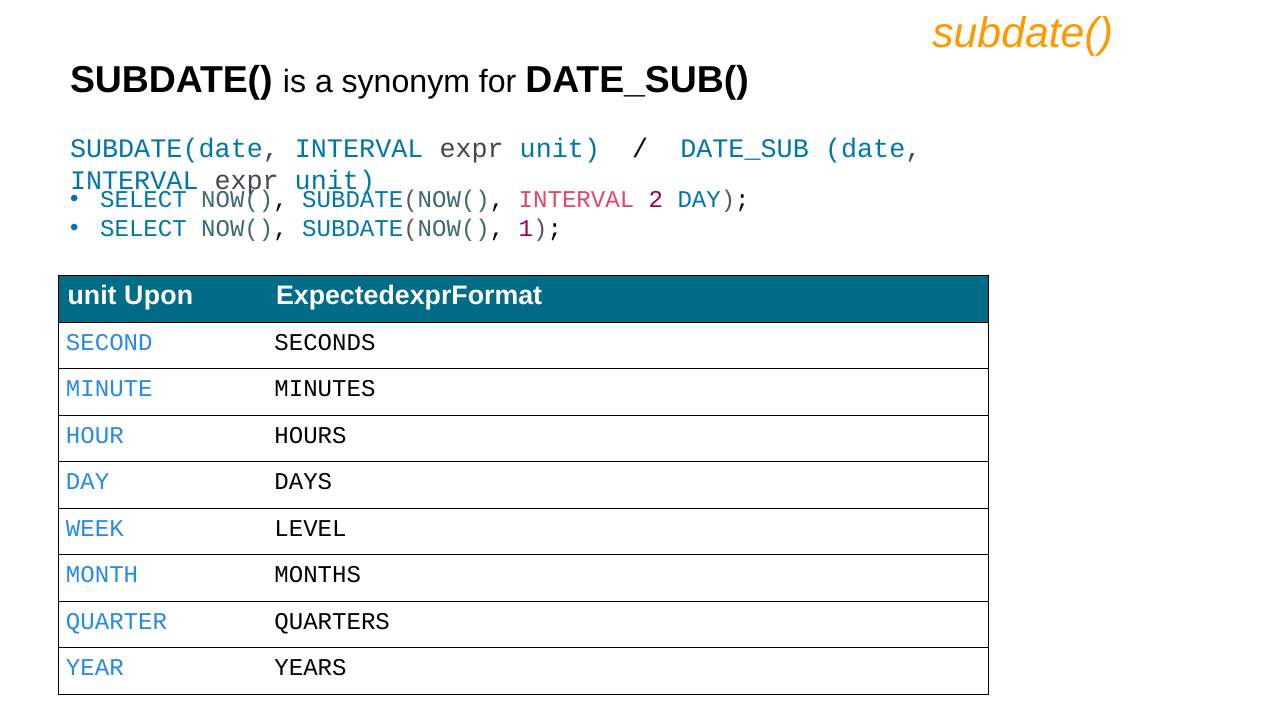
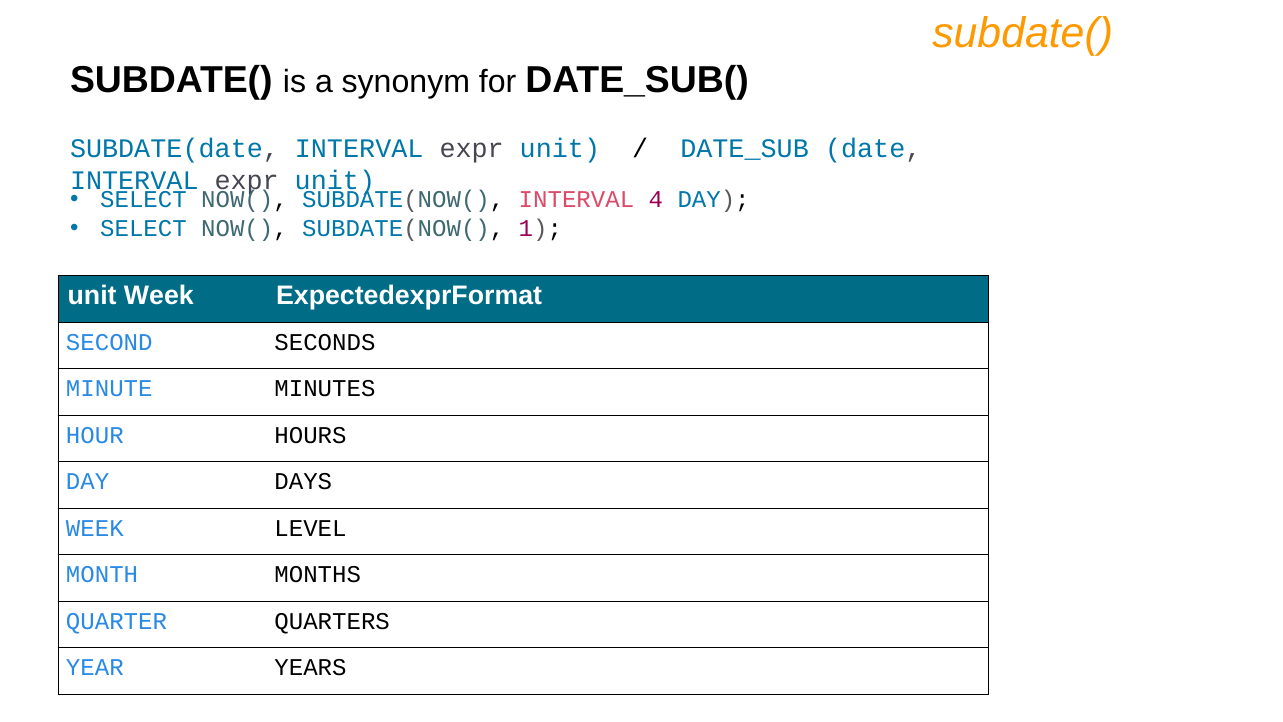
2: 2 -> 4
unit Upon: Upon -> Week
